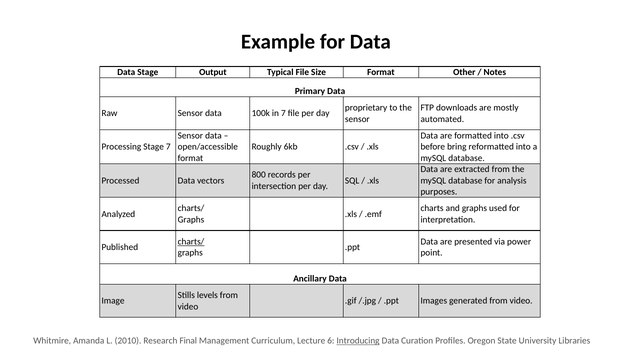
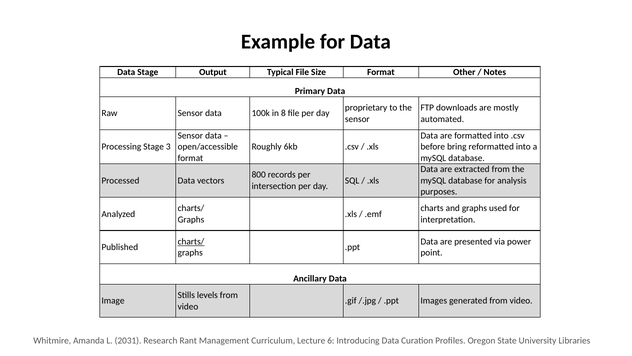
in 7: 7 -> 8
Stage 7: 7 -> 3
2010: 2010 -> 2031
Final: Final -> Rant
Introducing underline: present -> none
